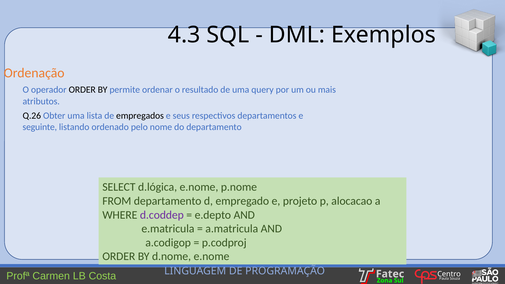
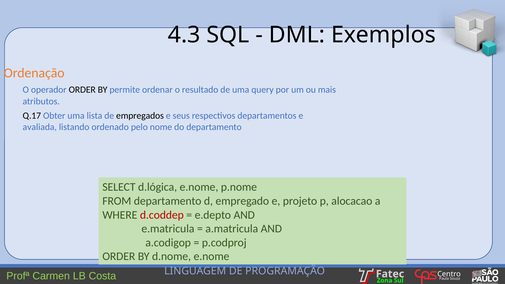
Q.26: Q.26 -> Q.17
seguinte: seguinte -> avaliada
d.coddep colour: purple -> red
